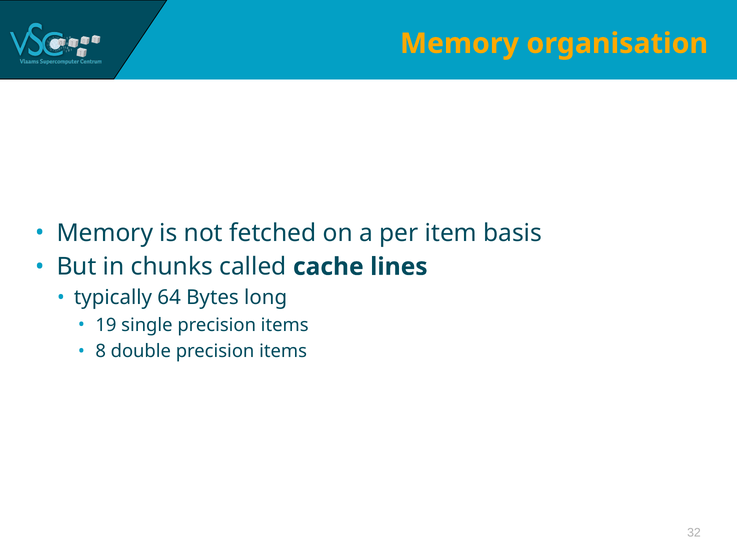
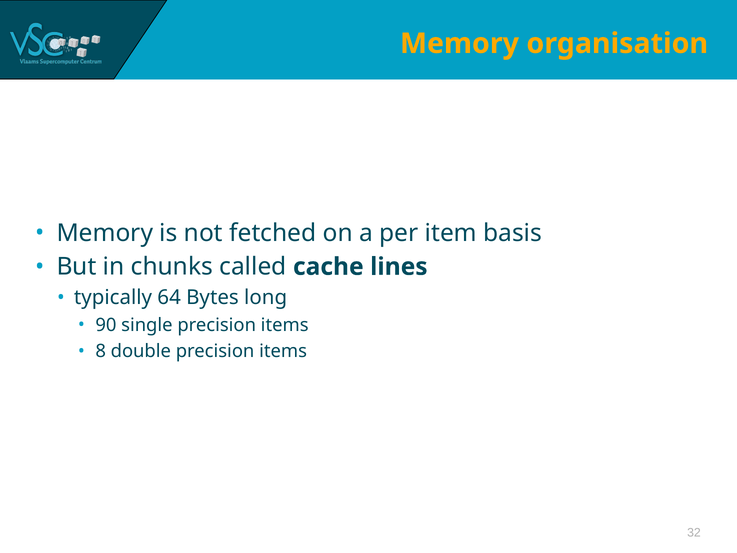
19: 19 -> 90
